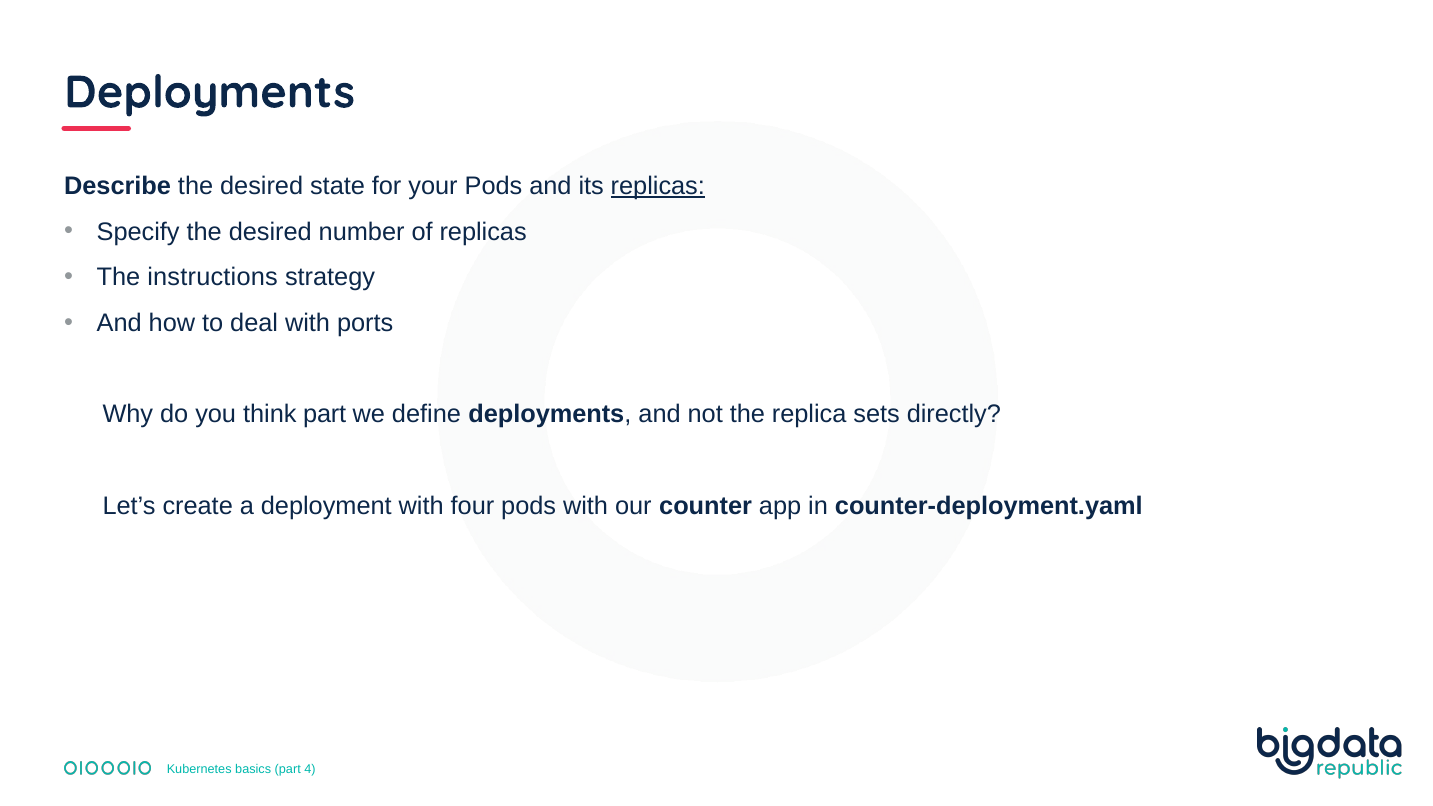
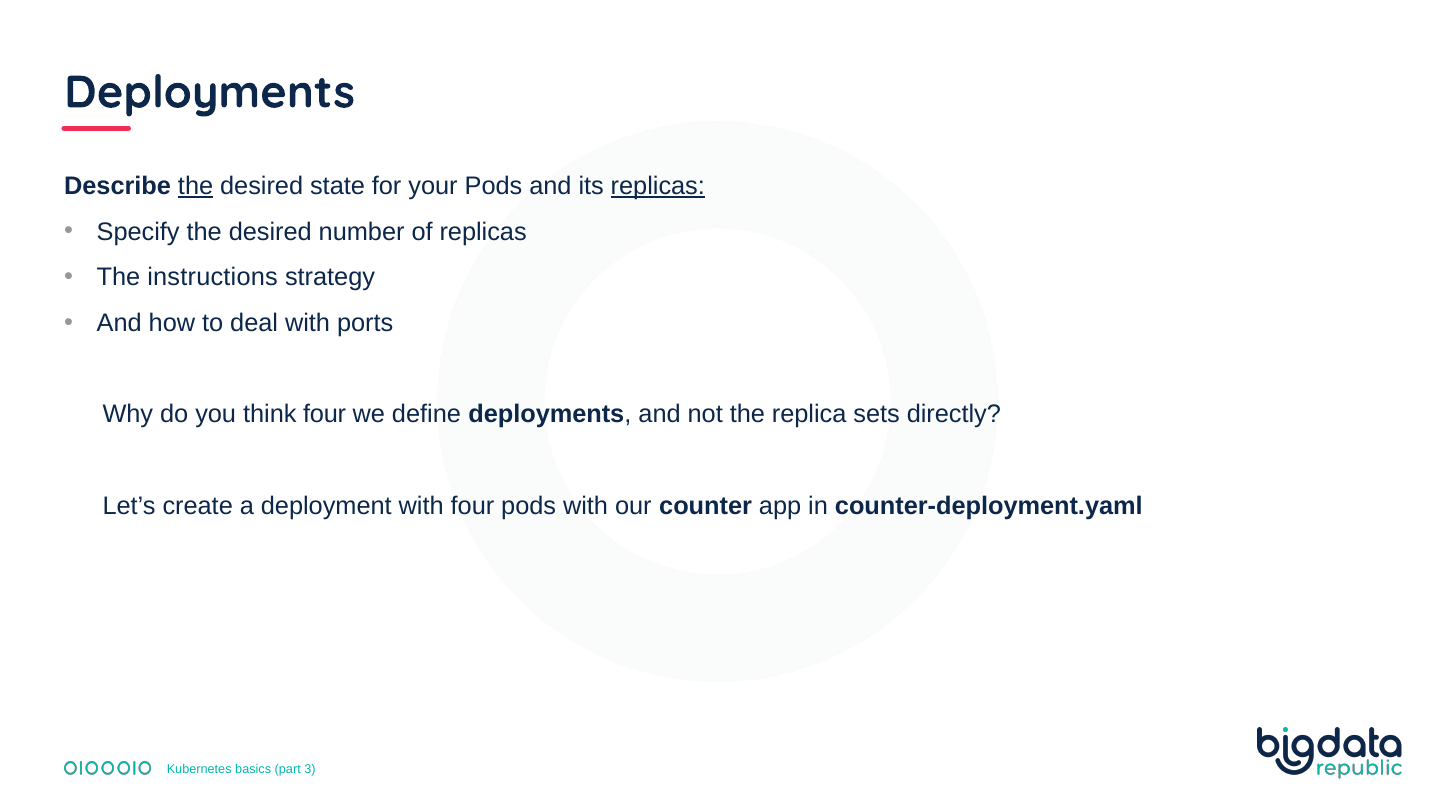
the at (196, 186) underline: none -> present
think part: part -> four
4: 4 -> 3
